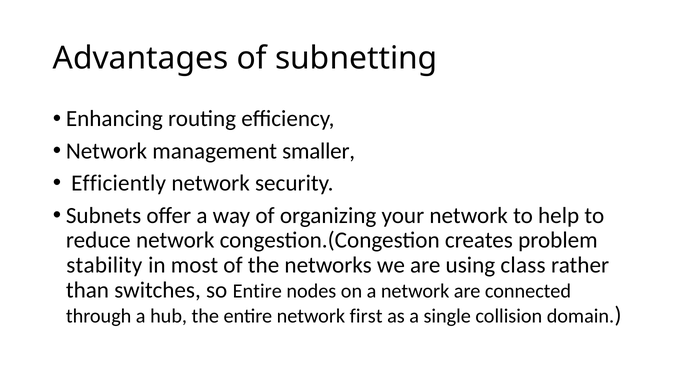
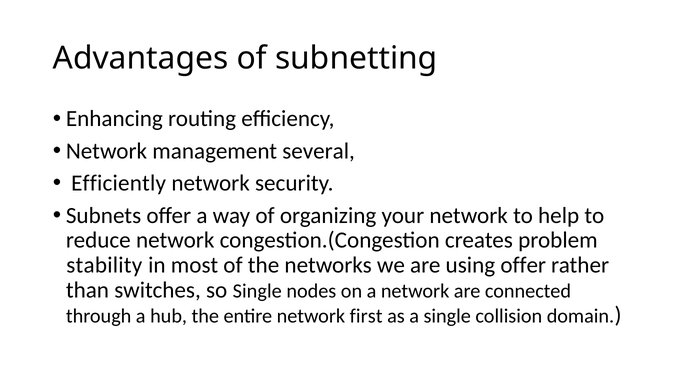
smaller: smaller -> several
using class: class -> offer
so Entire: Entire -> Single
